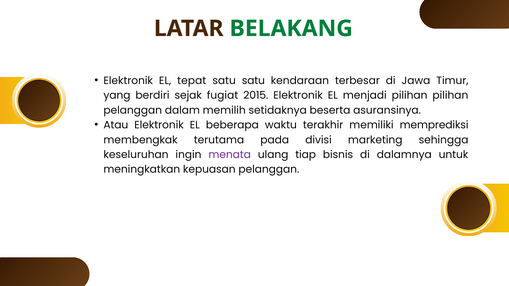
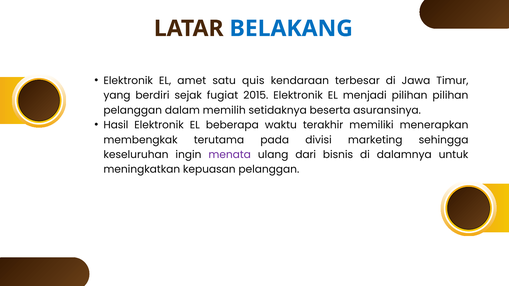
BELAKANG colour: green -> blue
tepat: tepat -> amet
satu satu: satu -> quis
Atau: Atau -> Hasil
memprediksi: memprediksi -> menerapkan
tiap: tiap -> dari
